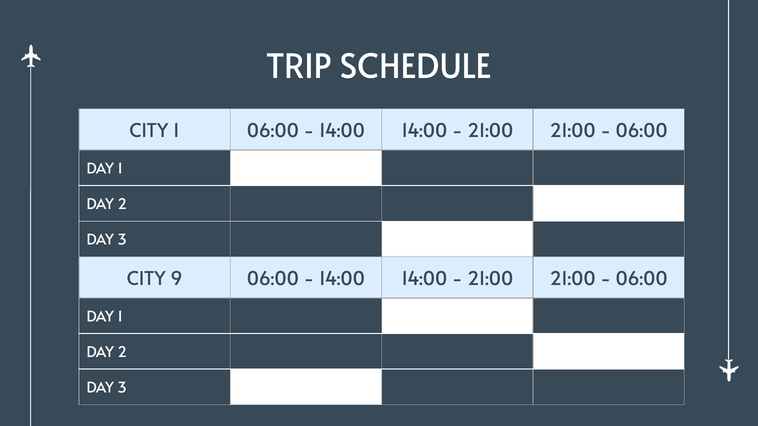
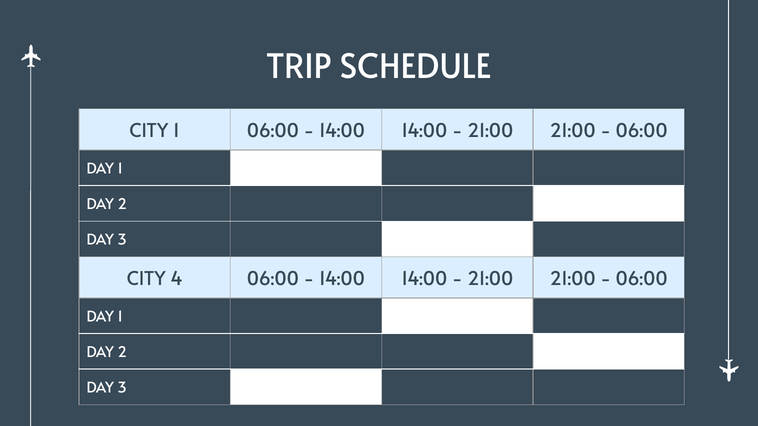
9: 9 -> 4
